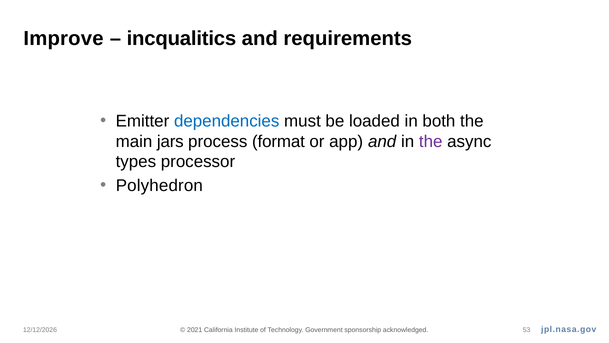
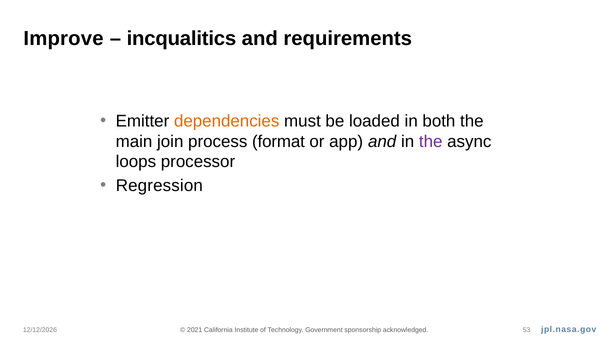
dependencies colour: blue -> orange
jars: jars -> join
types: types -> loops
Polyhedron: Polyhedron -> Regression
